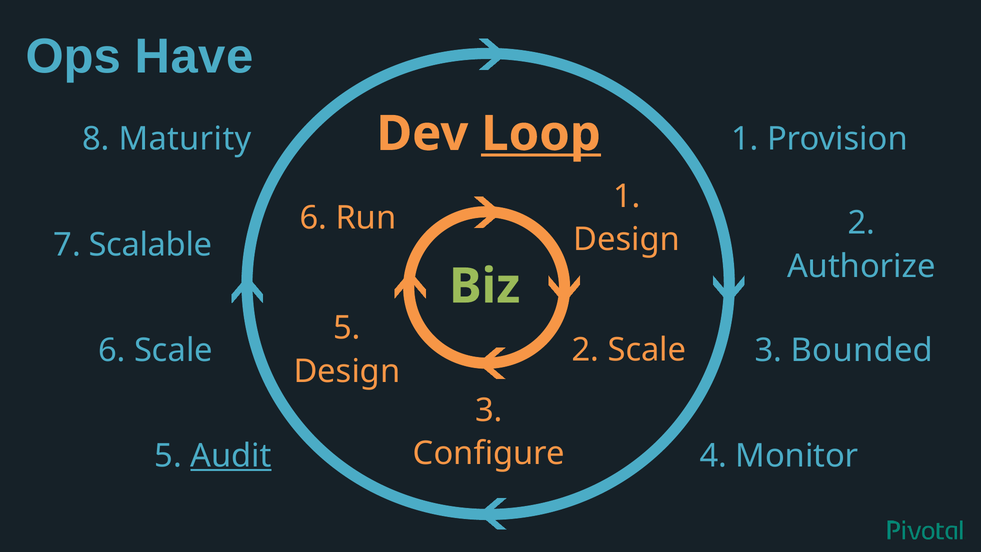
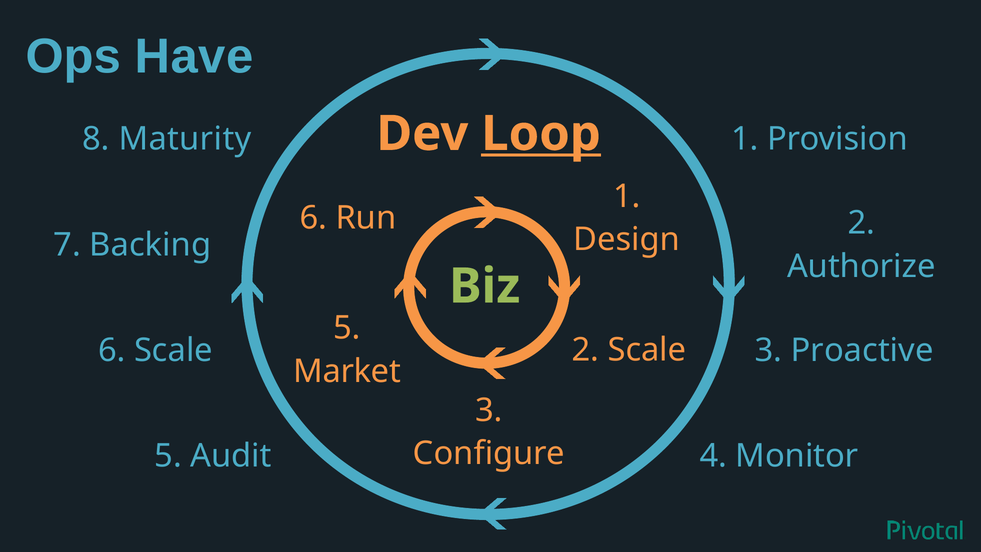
Scalable: Scalable -> Backing
Bounded: Bounded -> Proactive
Design at (347, 371): Design -> Market
Audit underline: present -> none
